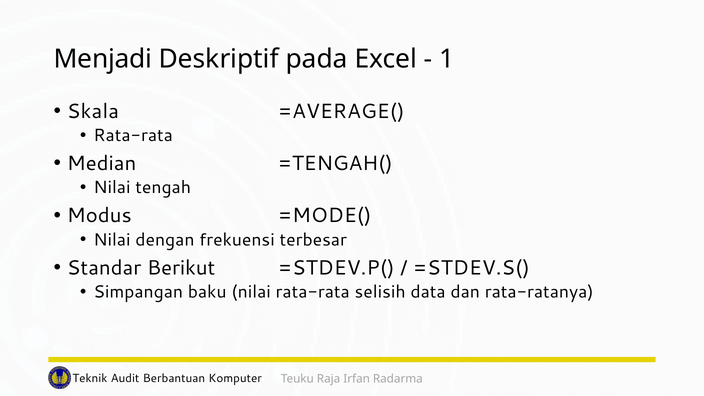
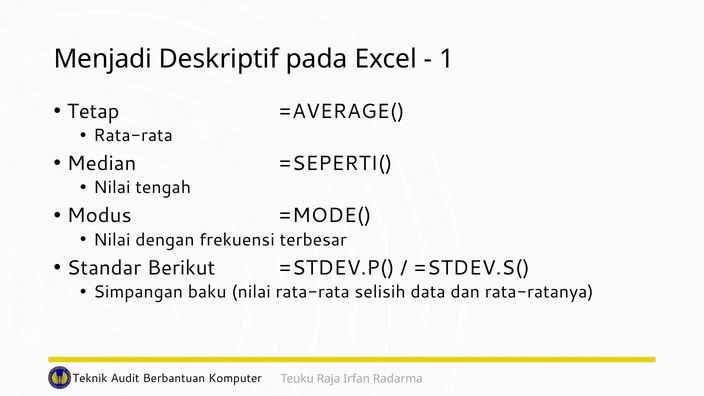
Skala: Skala -> Tetap
=TENGAH(: =TENGAH( -> =SEPERTI(
